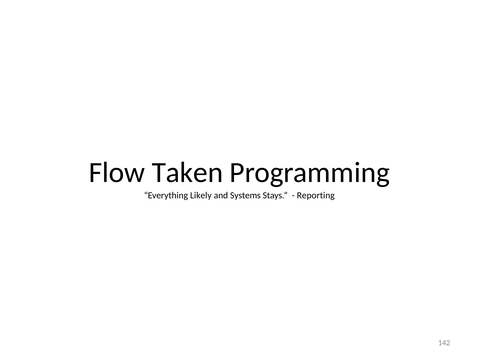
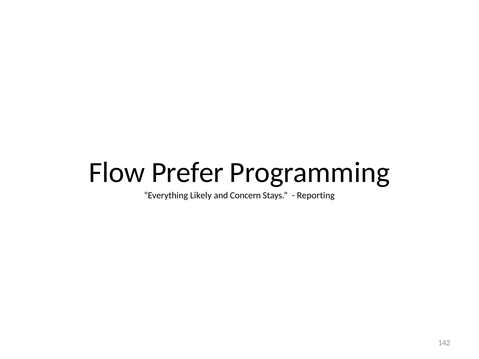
Taken: Taken -> Prefer
Systems: Systems -> Concern
